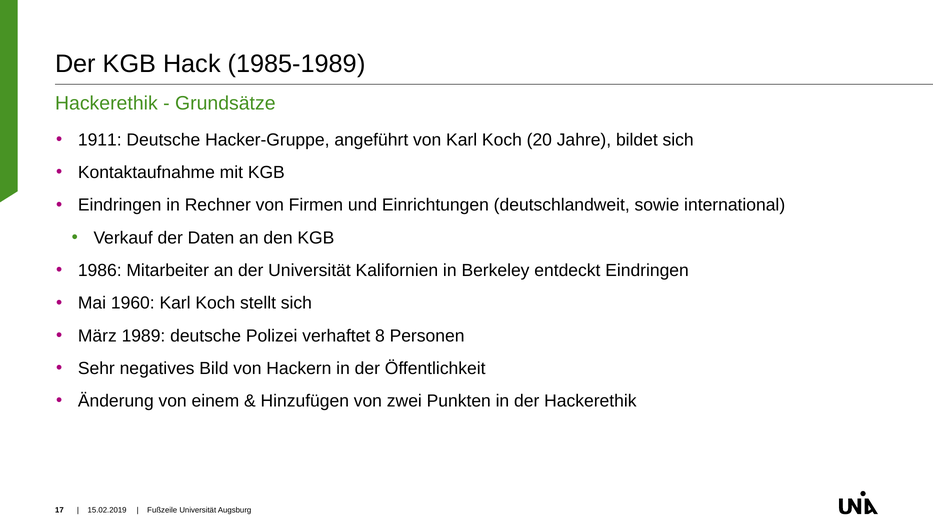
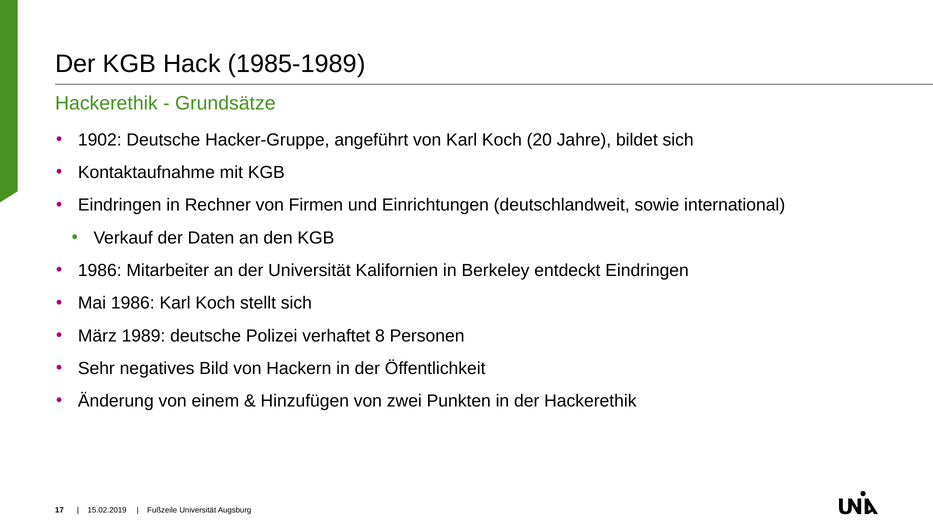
1911: 1911 -> 1902
Mai 1960: 1960 -> 1986
